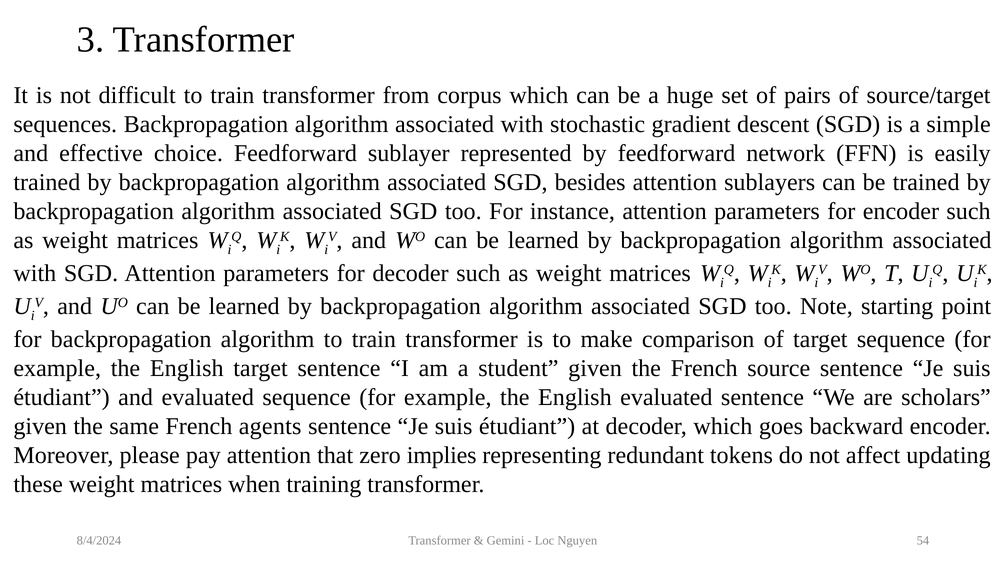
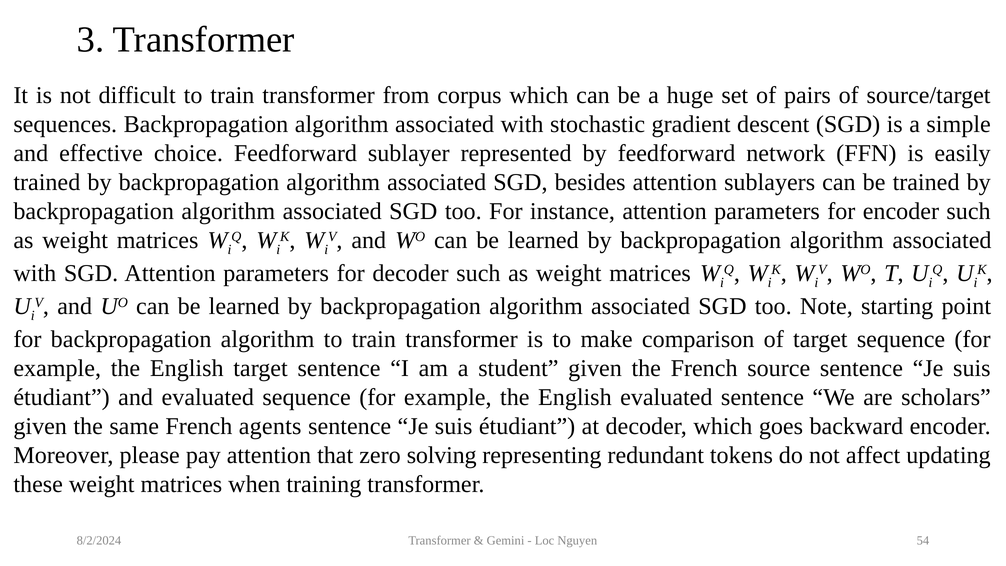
implies: implies -> solving
8/4/2024: 8/4/2024 -> 8/2/2024
